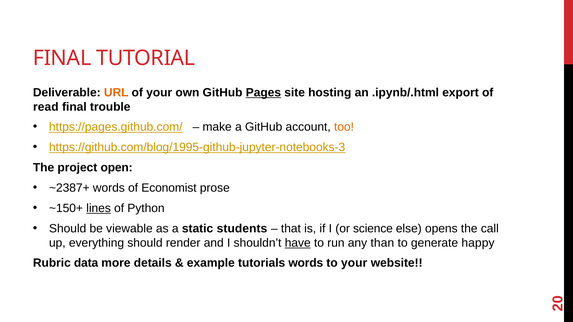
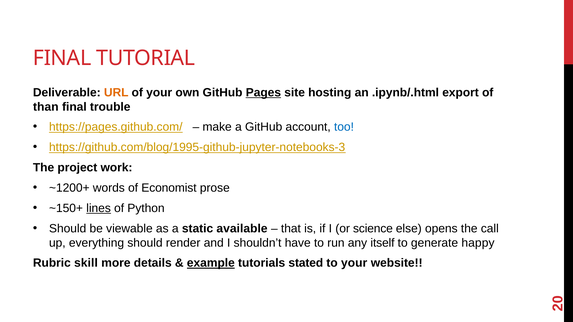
read: read -> than
too colour: orange -> blue
open: open -> work
~2387+: ~2387+ -> ~1200+
students: students -> available
have underline: present -> none
than: than -> itself
data: data -> skill
example underline: none -> present
tutorials words: words -> stated
